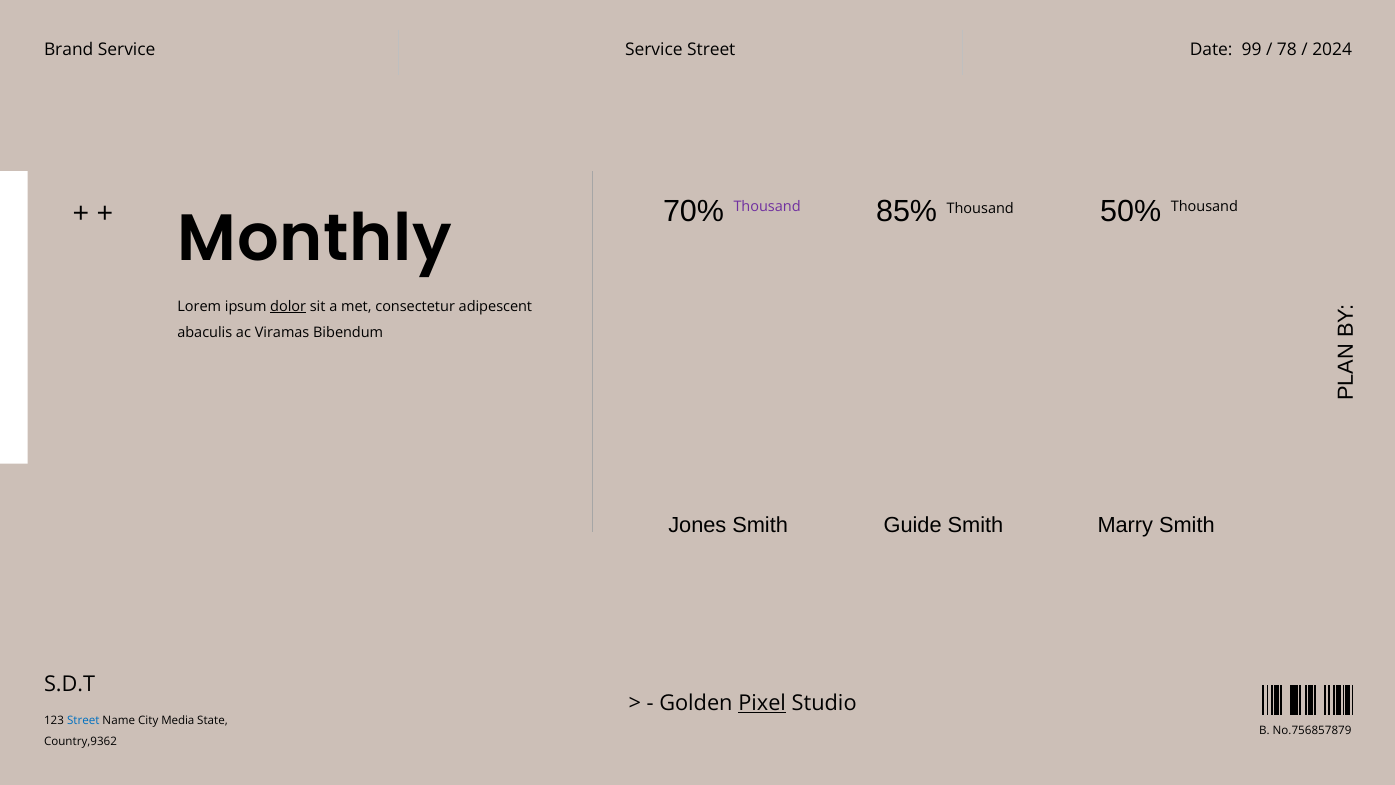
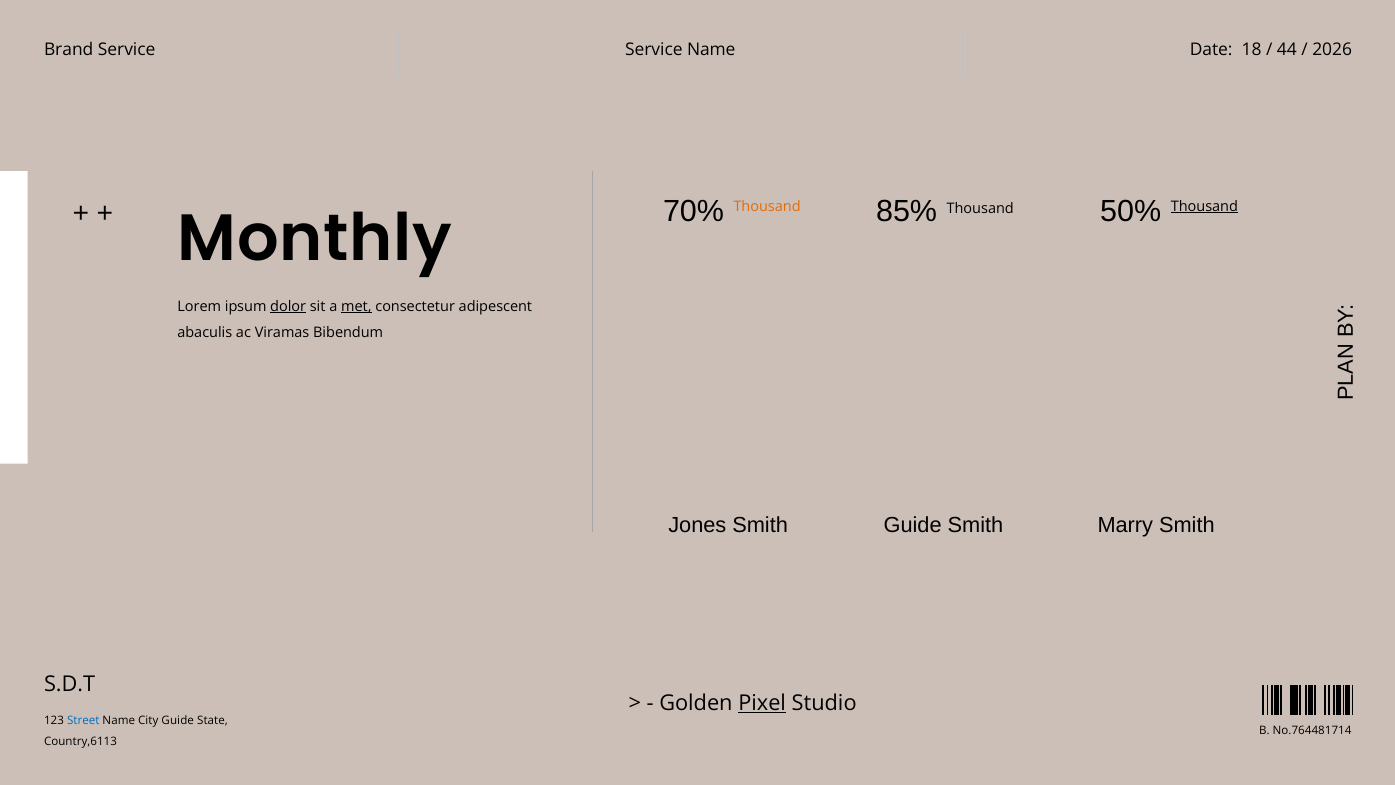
Service Street: Street -> Name
99: 99 -> 18
78: 78 -> 44
2024: 2024 -> 2026
Thousand at (767, 206) colour: purple -> orange
Thousand at (1204, 206) underline: none -> present
met underline: none -> present
City Media: Media -> Guide
No.756857879: No.756857879 -> No.764481714
Country,9362: Country,9362 -> Country,6113
